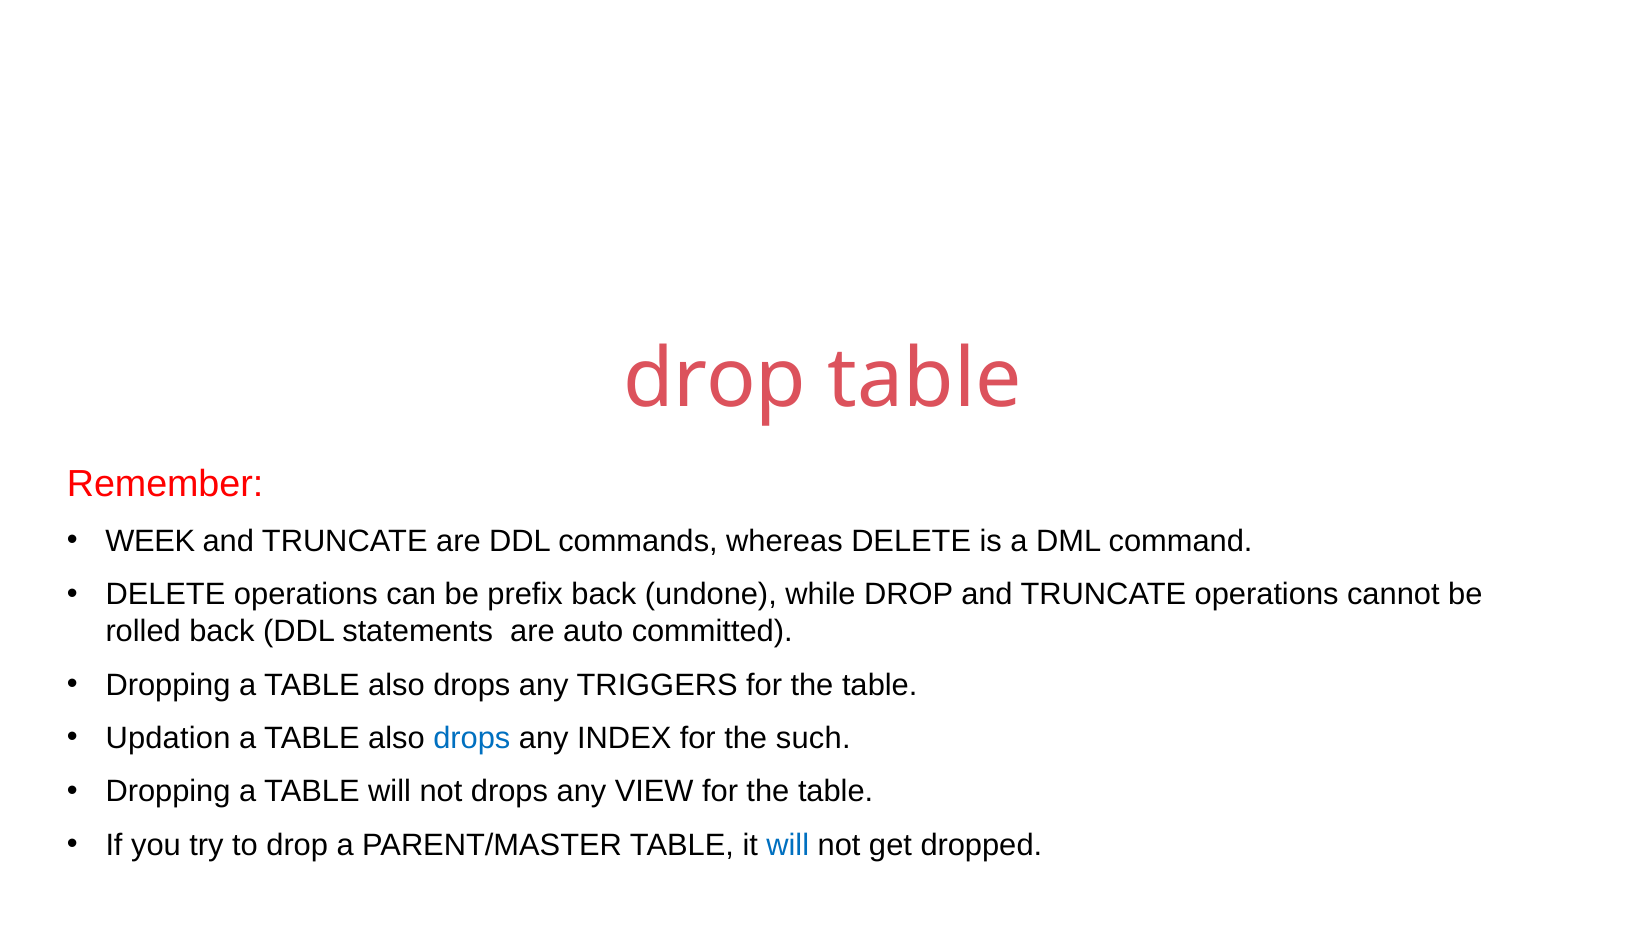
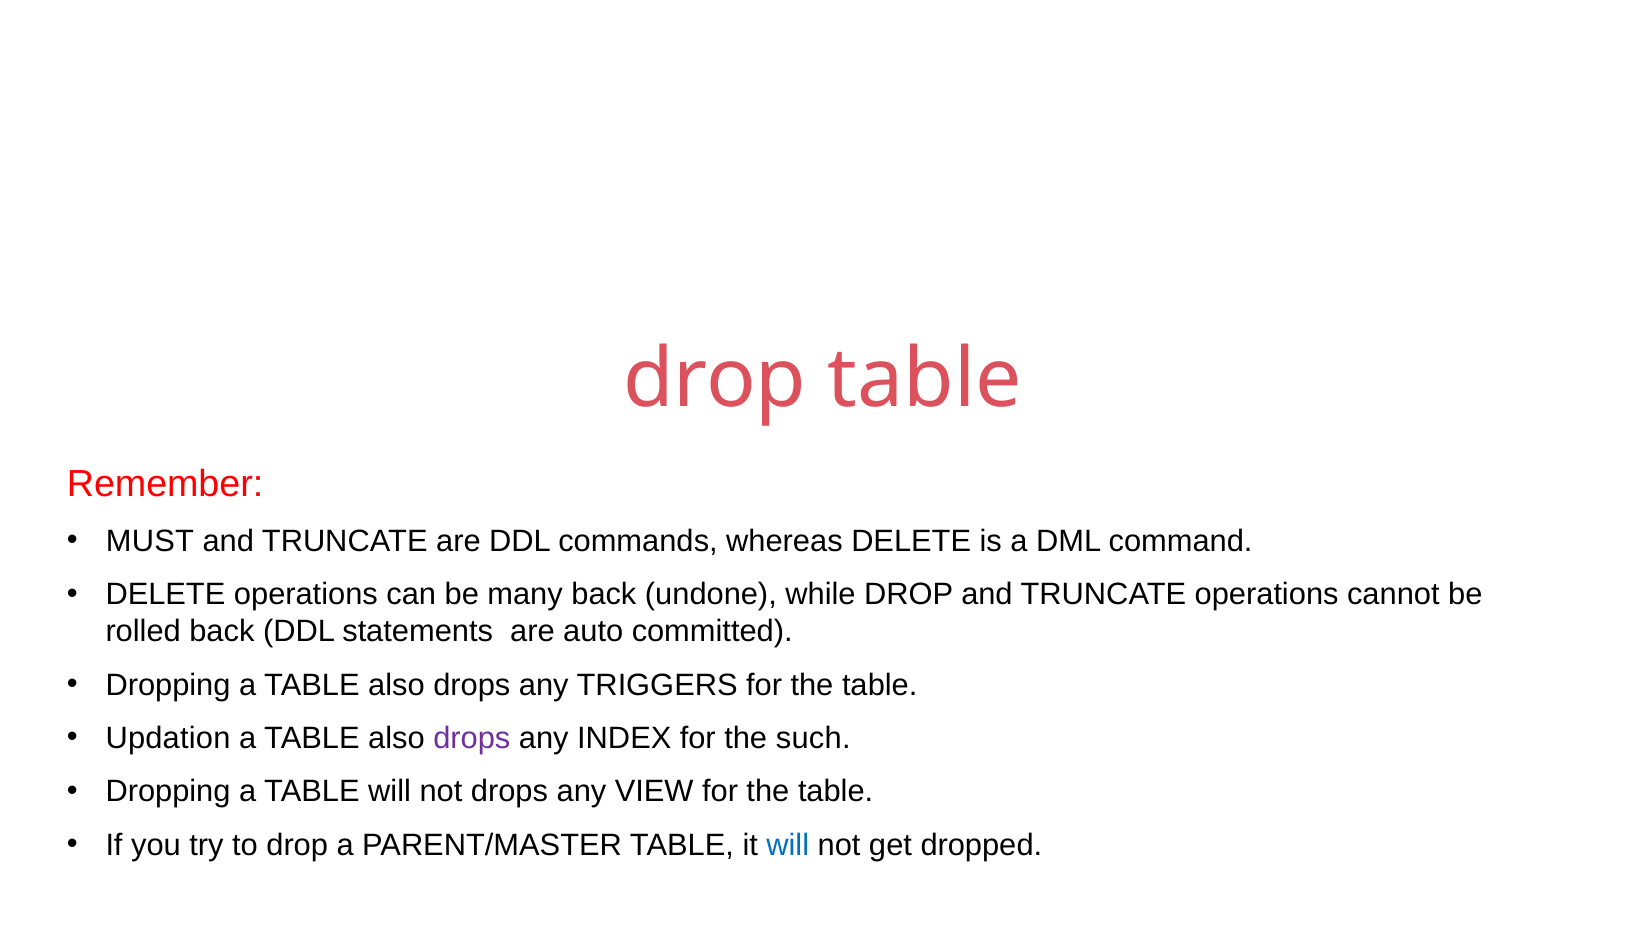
WEEK: WEEK -> MUST
prefix: prefix -> many
drops at (472, 739) colour: blue -> purple
